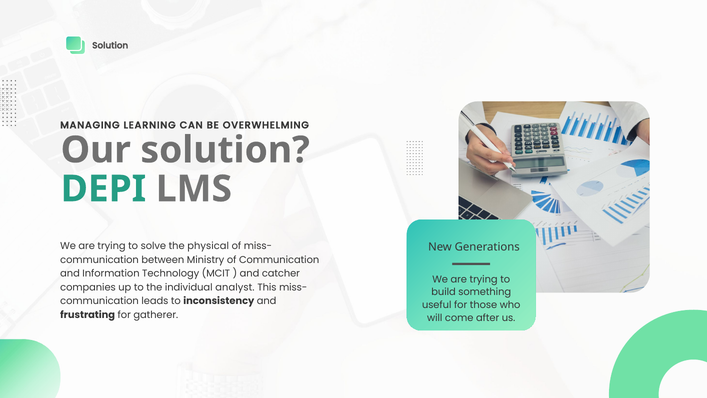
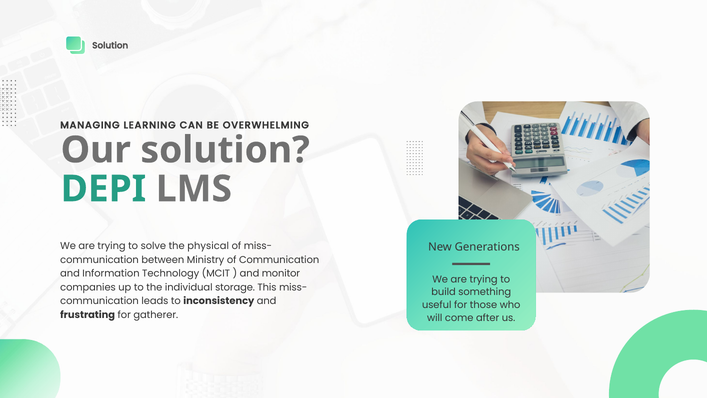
catcher: catcher -> monitor
analyst: analyst -> storage
